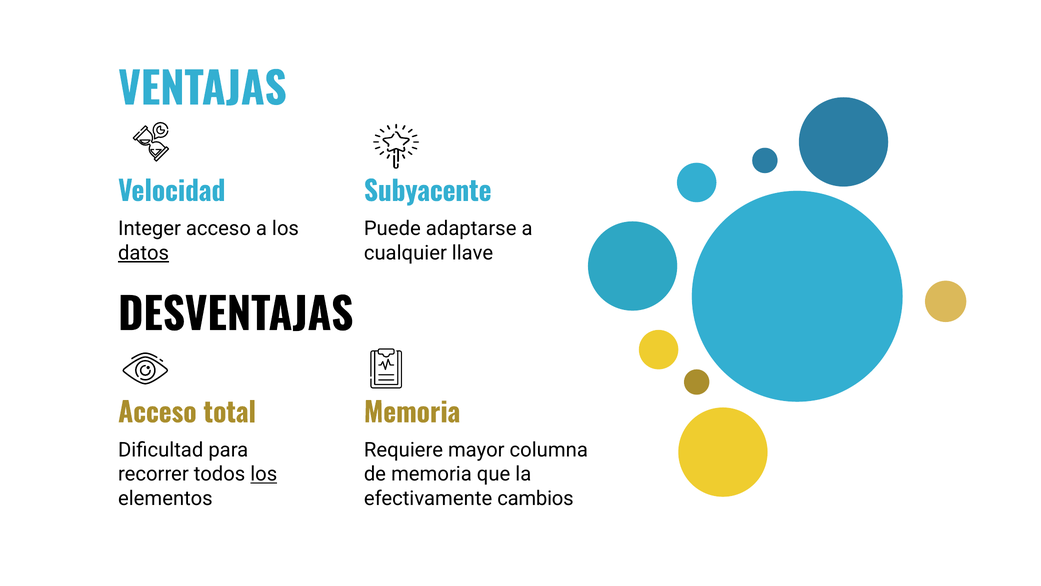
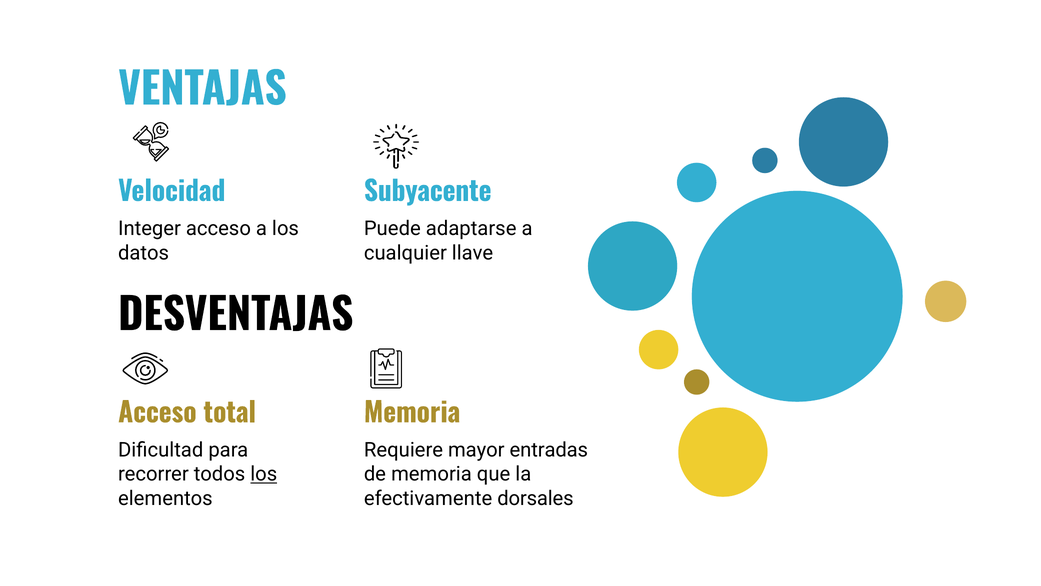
datos underline: present -> none
columna: columna -> entradas
cambios: cambios -> dorsales
